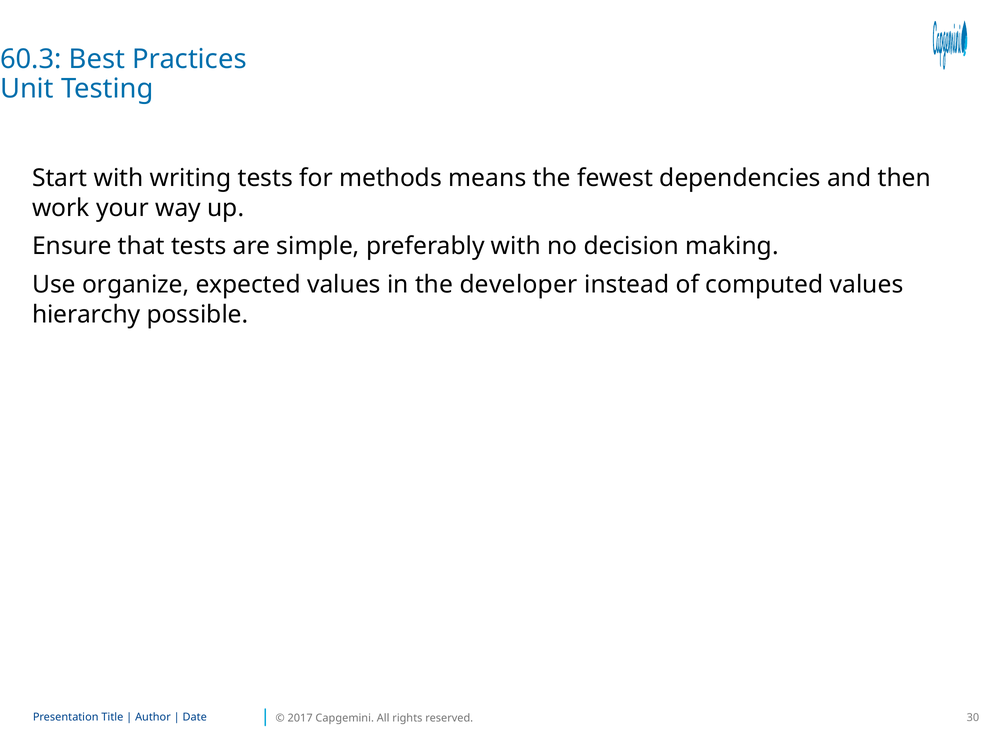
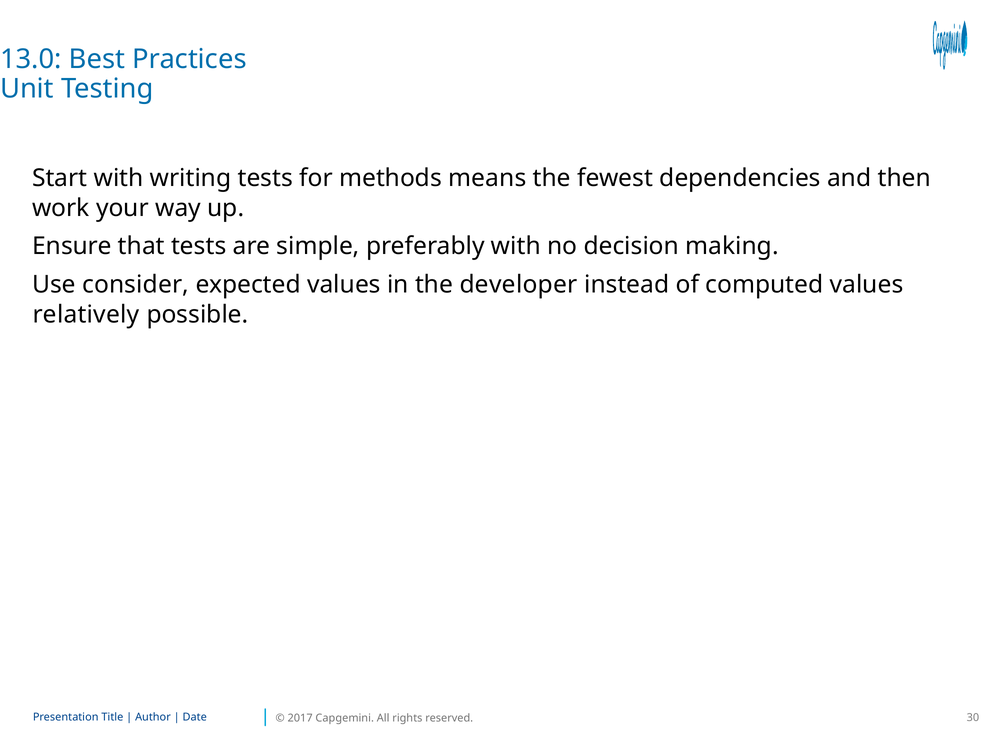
60.3: 60.3 -> 13.0
organize: organize -> consider
hierarchy: hierarchy -> relatively
